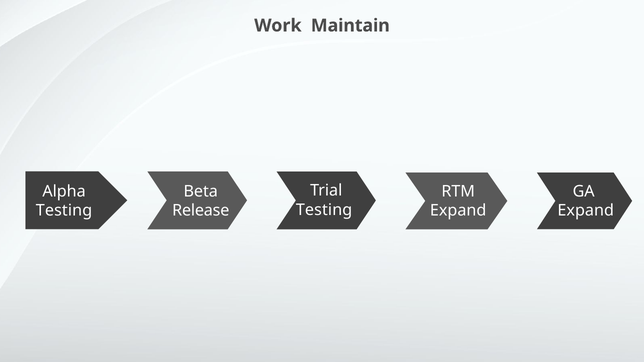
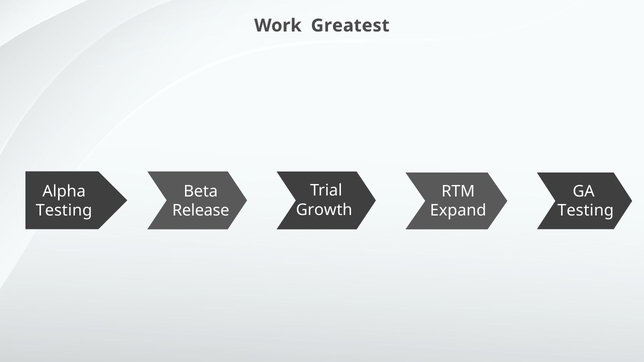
Maintain: Maintain -> Greatest
Testing at (324, 210): Testing -> Growth
Expand at (586, 211): Expand -> Testing
